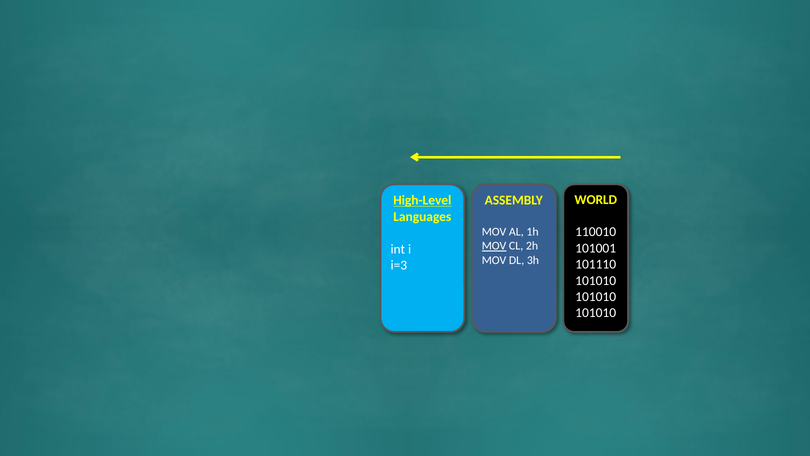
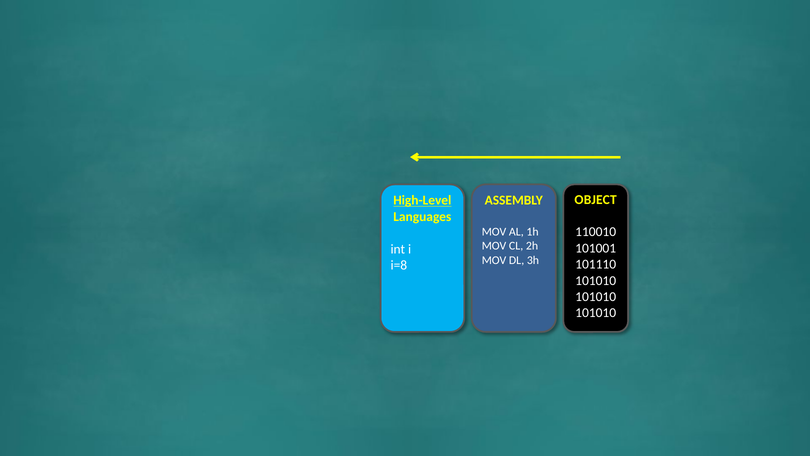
WORLD: WORLD -> OBJECT
MOV at (494, 246) underline: present -> none
i=3: i=3 -> i=8
